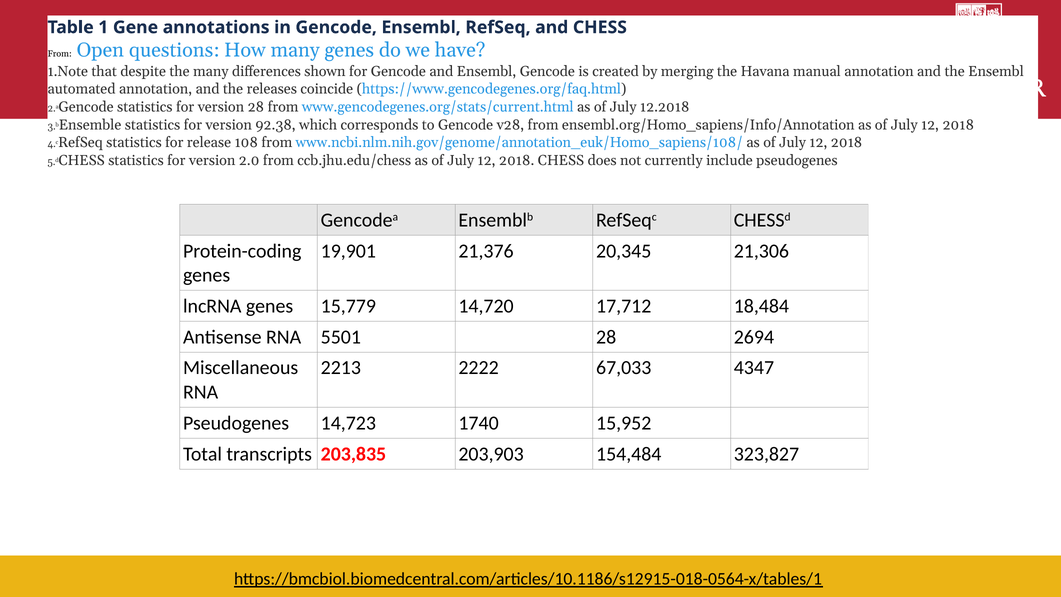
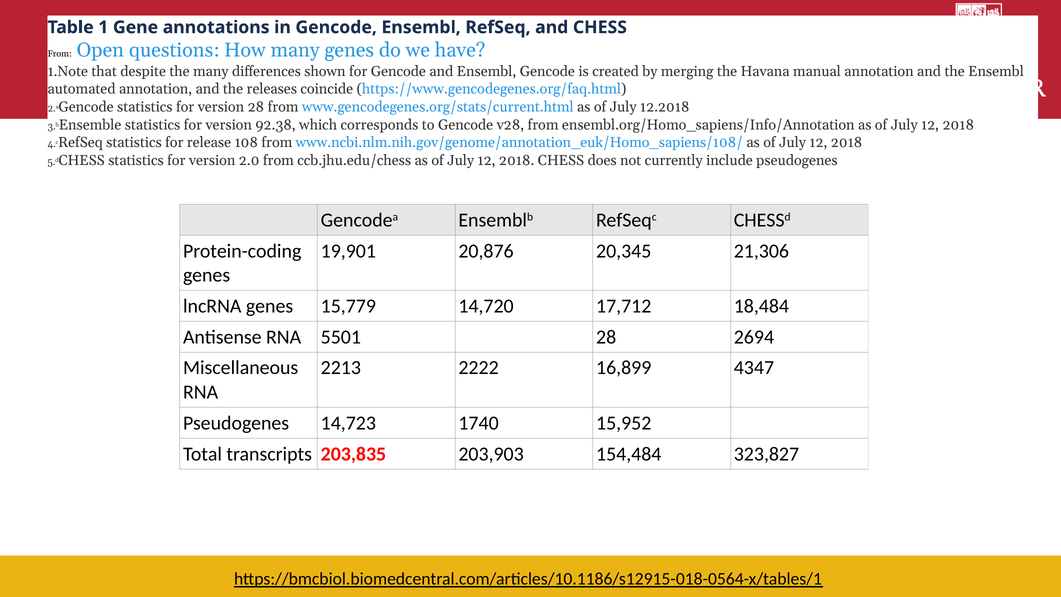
21,376: 21,376 -> 20,876
67,033: 67,033 -> 16,899
